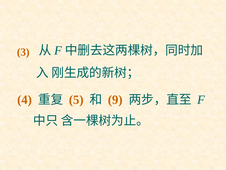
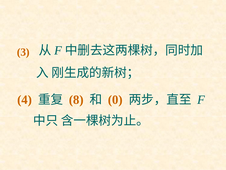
5: 5 -> 8
9: 9 -> 0
